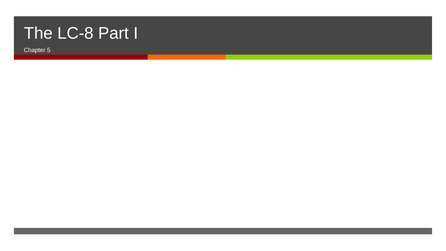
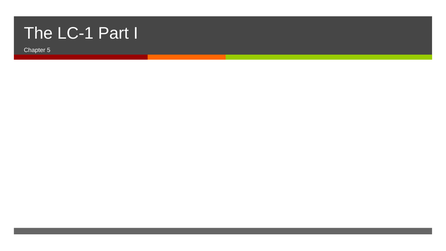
LC-8: LC-8 -> LC-1
